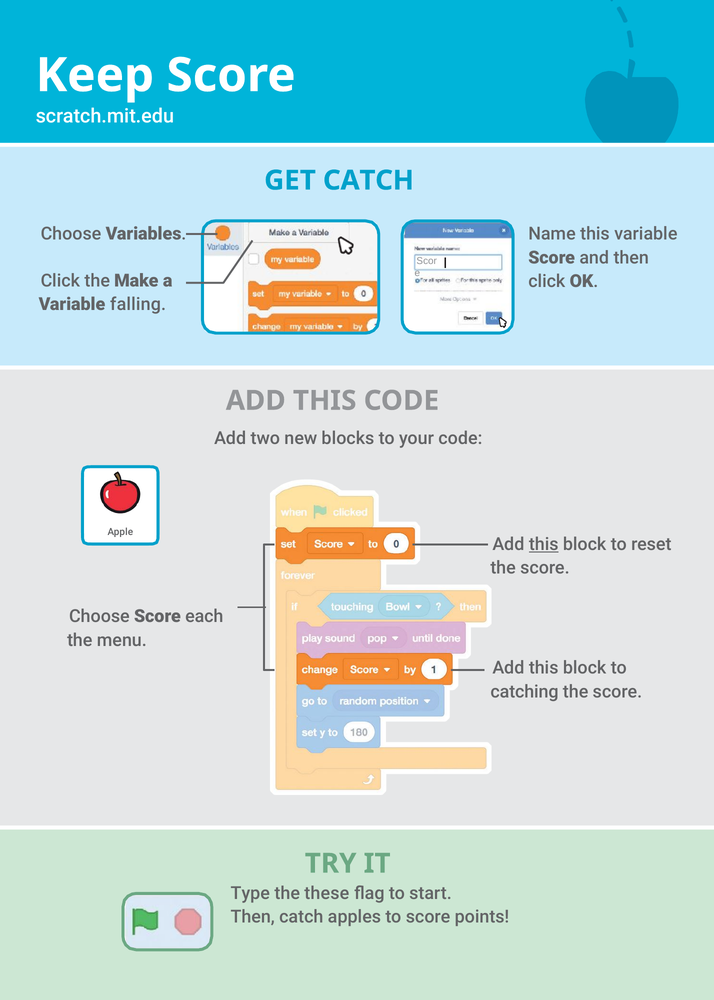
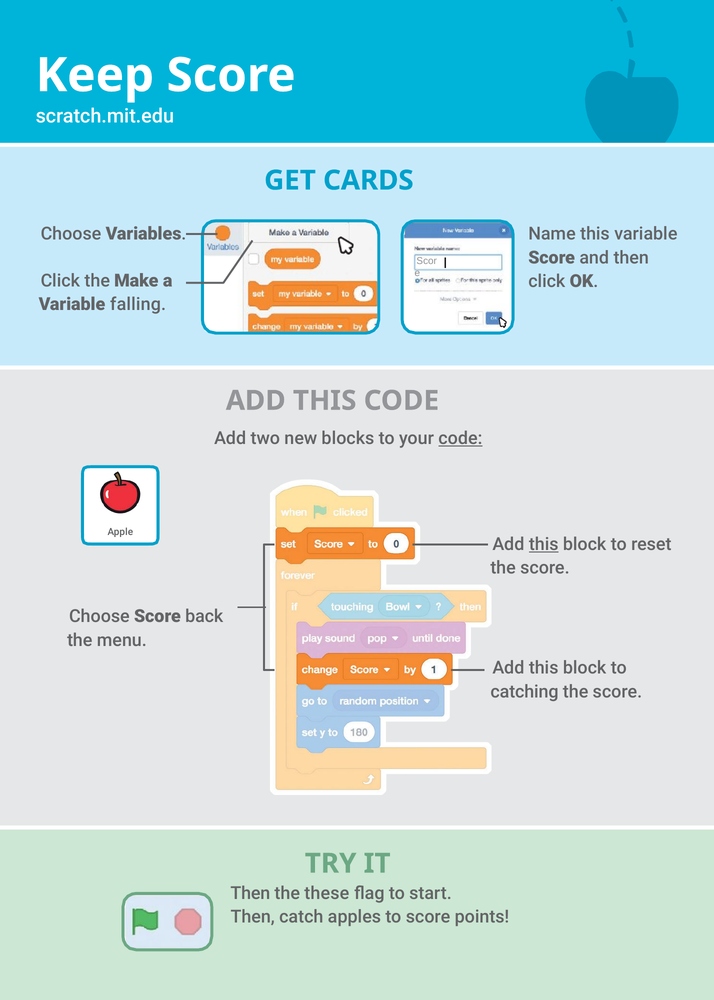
GET CATCH: CATCH -> CARDS
code at (460, 438) underline: none -> present
each: each -> back
Type at (250, 893): Type -> Then
